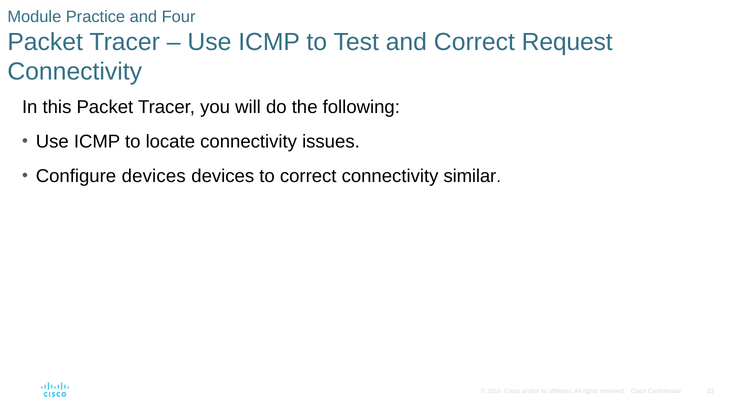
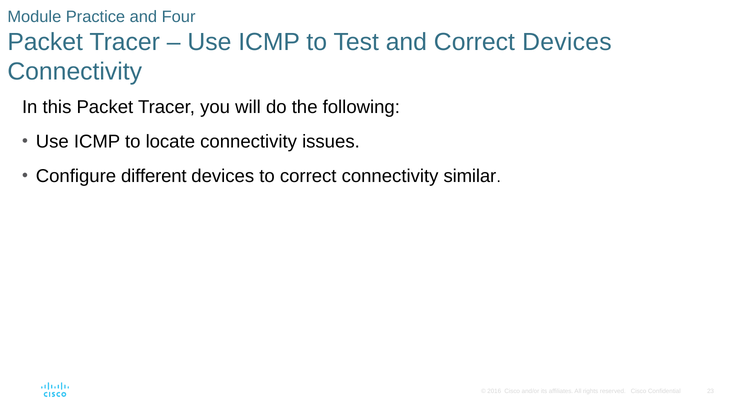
Correct Request: Request -> Devices
Configure devices: devices -> different
